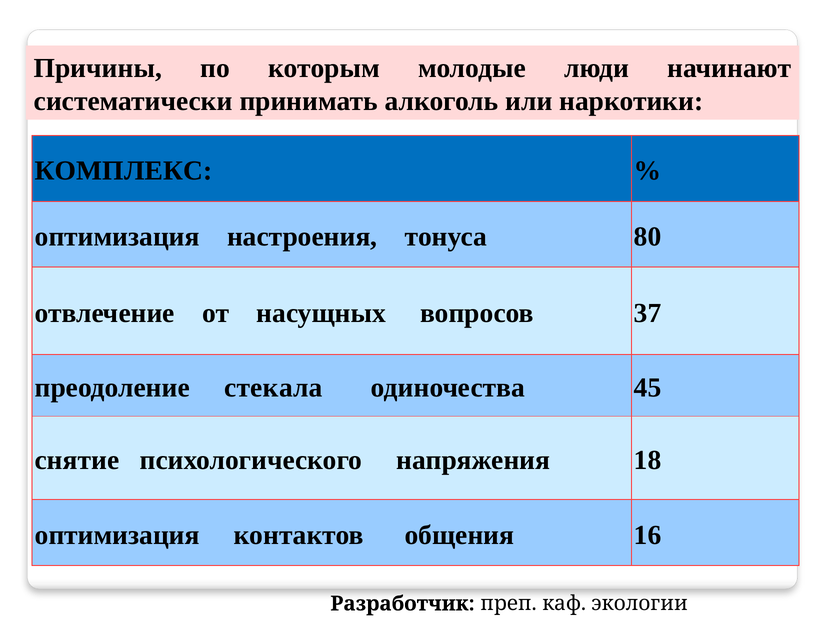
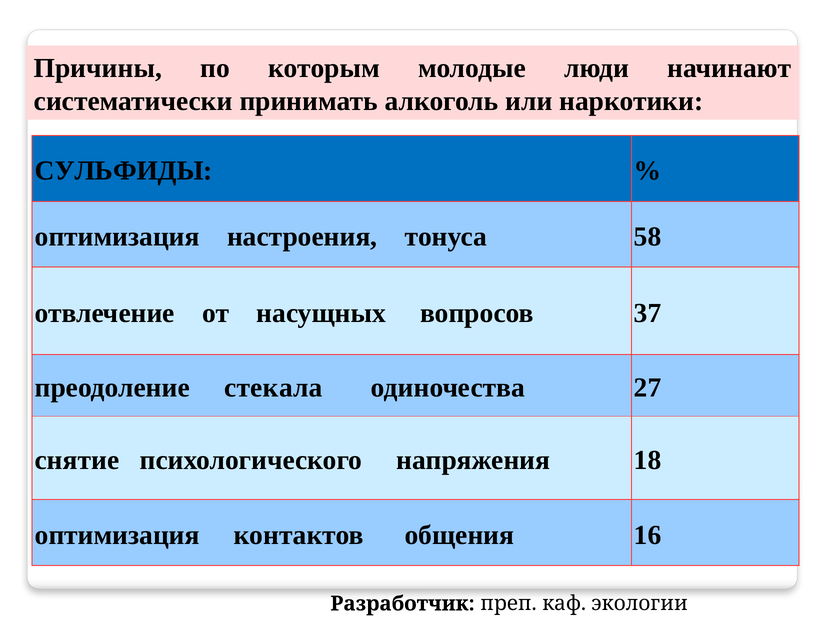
КОМПЛЕКС: КОМПЛЕКС -> СУЛЬФИДЫ
80: 80 -> 58
45: 45 -> 27
